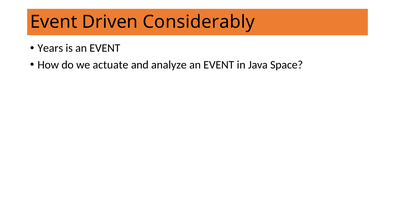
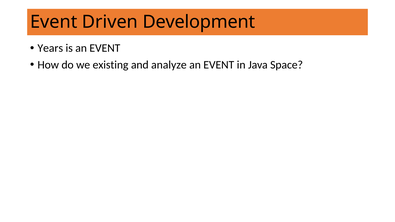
Considerably: Considerably -> Development
actuate: actuate -> existing
